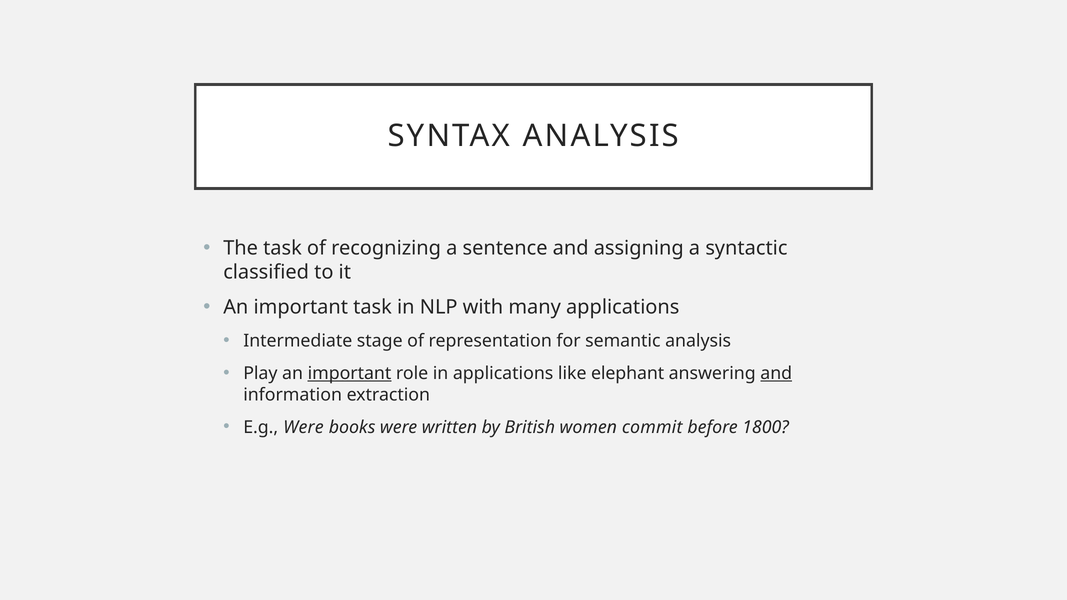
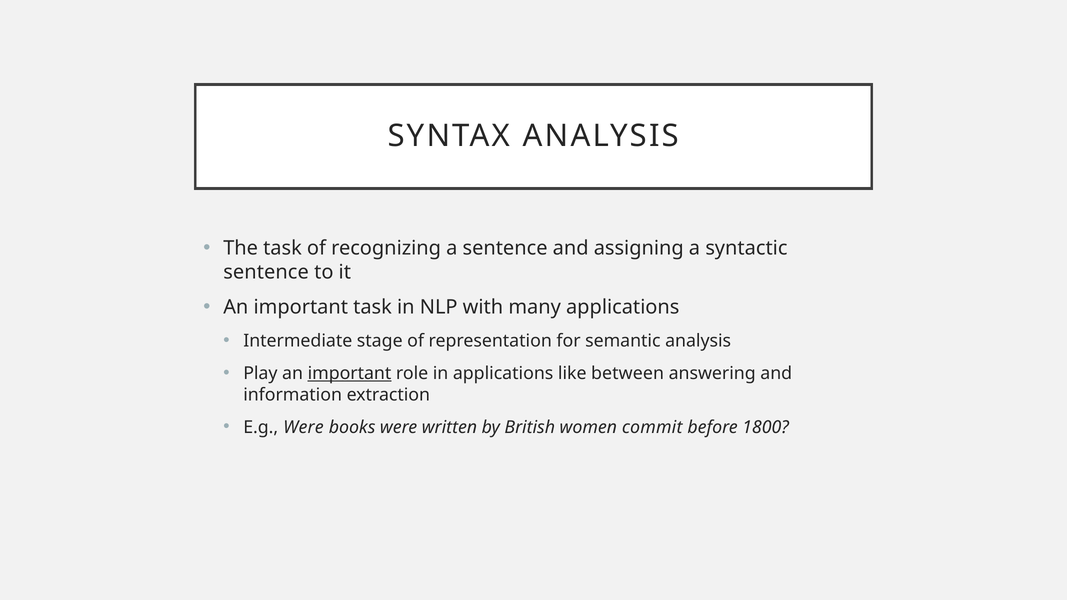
classified at (266, 272): classified -> sentence
elephant: elephant -> between
and at (776, 373) underline: present -> none
